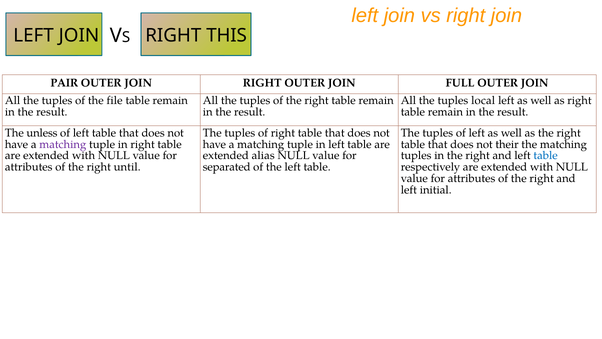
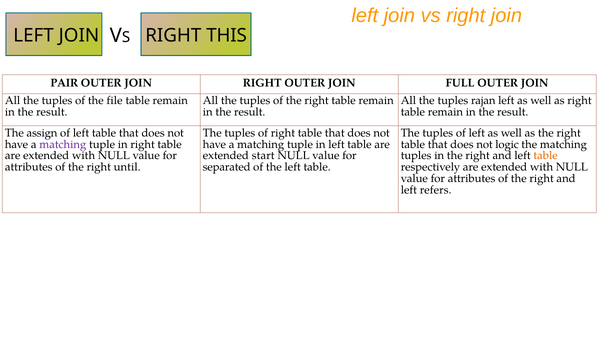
local: local -> rajan
unless: unless -> assign
their: their -> logic
alias: alias -> start
table at (546, 156) colour: blue -> orange
initial: initial -> refers
